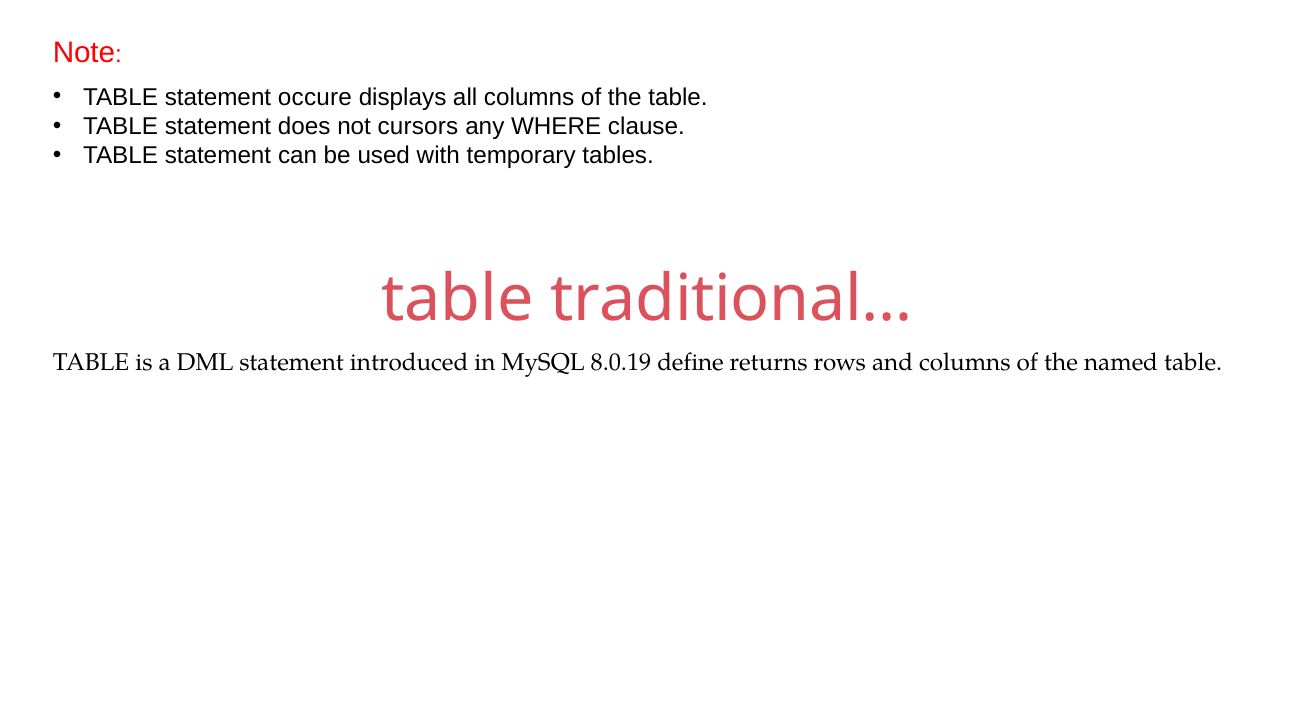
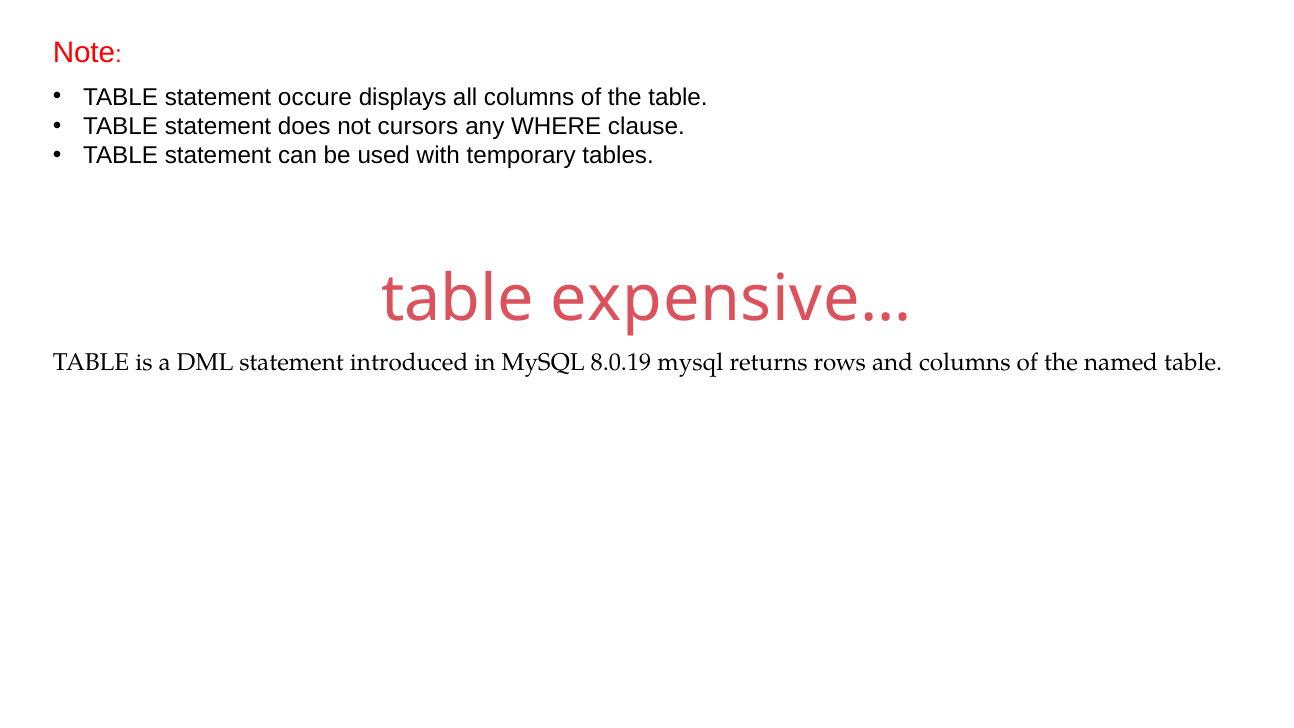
traditional…: traditional… -> expensive…
8.0.19 define: define -> mysql
